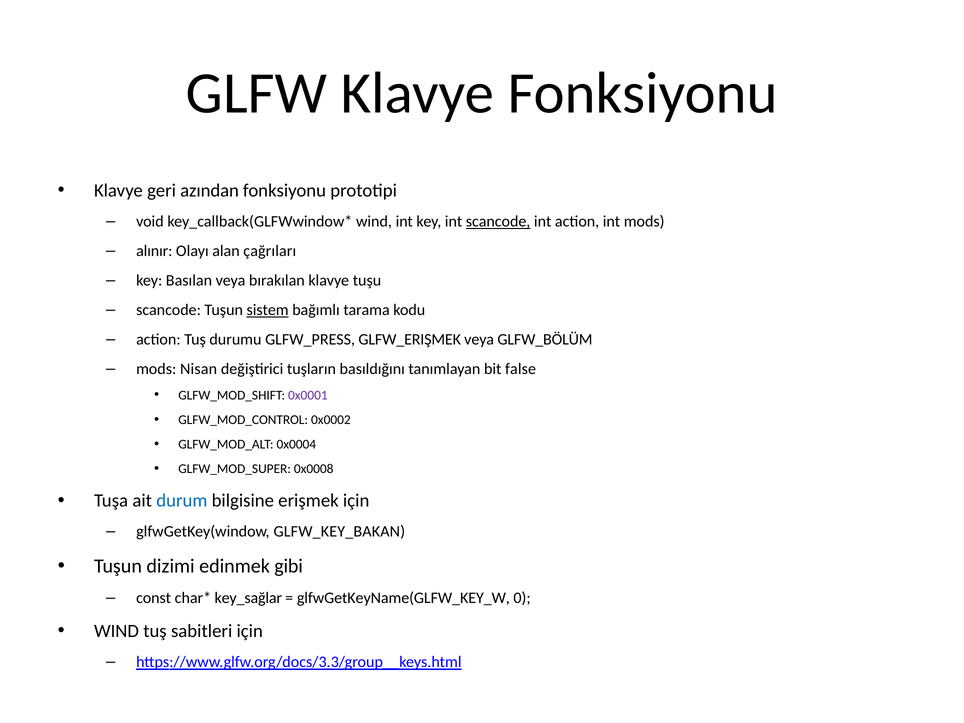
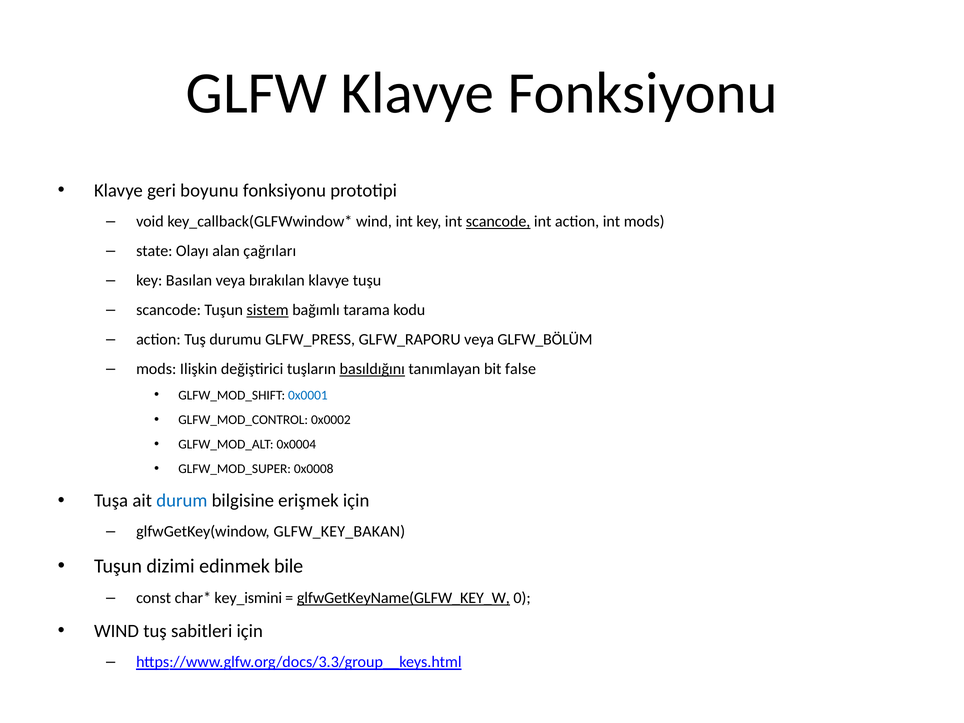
azından: azından -> boyunu
alınır: alınır -> state
GLFW_ERIŞMEK: GLFW_ERIŞMEK -> GLFW_RAPORU
Nisan: Nisan -> Ilişkin
basıldığını underline: none -> present
0x0001 colour: purple -> blue
gibi: gibi -> bile
key_sağlar: key_sağlar -> key_ismini
glfwGetKeyName(GLFW_KEY_W underline: none -> present
